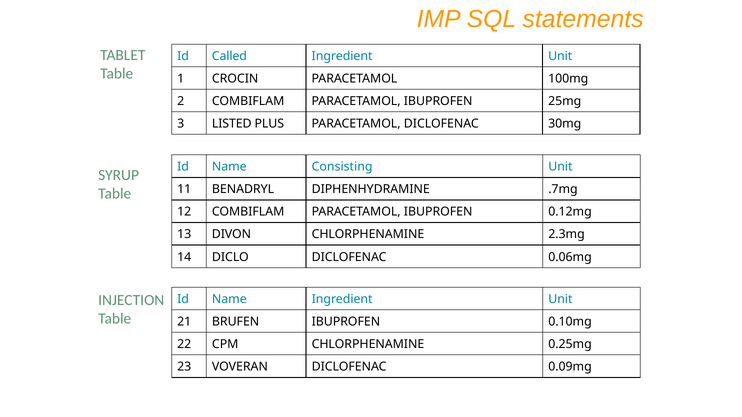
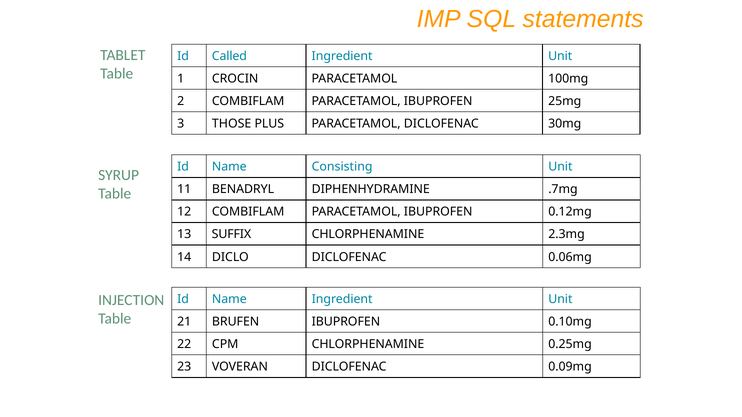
LISTED: LISTED -> THOSE
DIVON: DIVON -> SUFFIX
